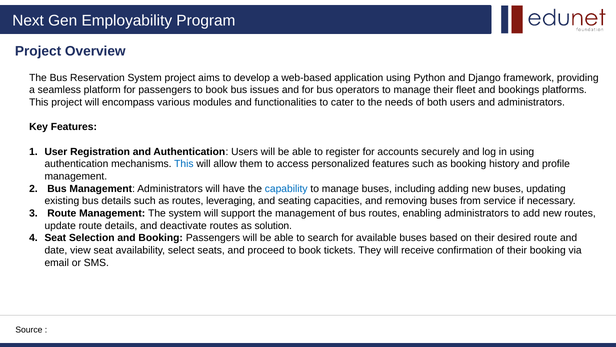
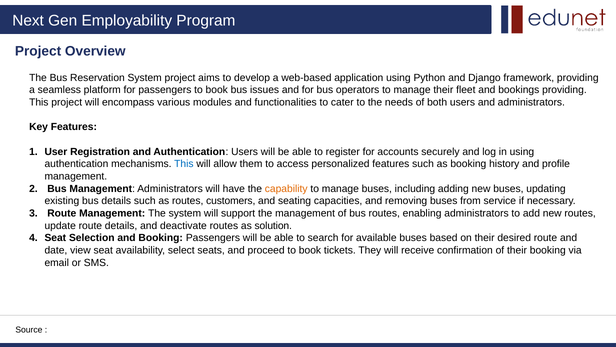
bookings platforms: platforms -> providing
capability colour: blue -> orange
leveraging: leveraging -> customers
